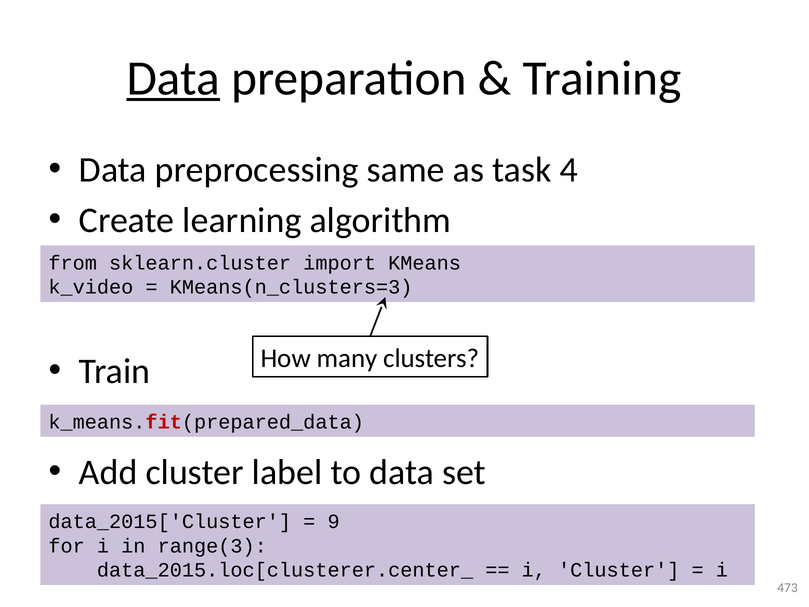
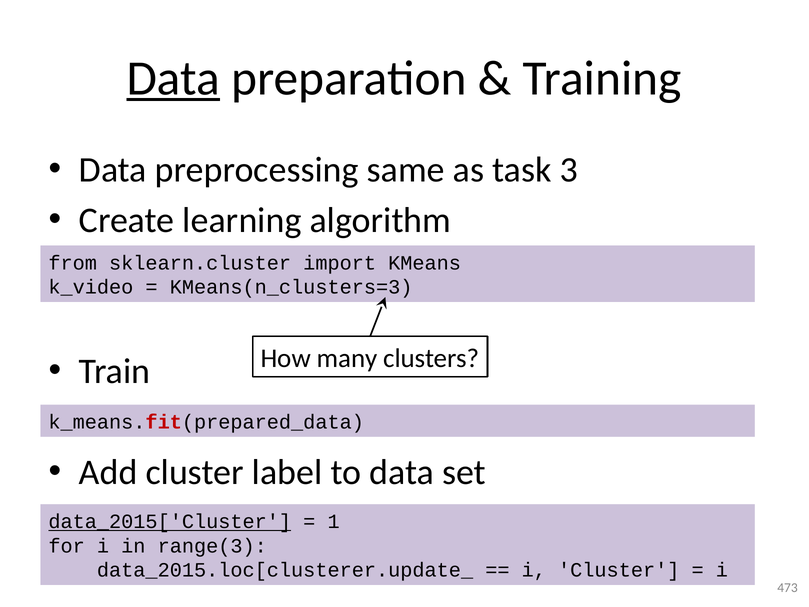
4: 4 -> 3
data_2015['Cluster underline: none -> present
9: 9 -> 1
data_2015.loc[clusterer.center_: data_2015.loc[clusterer.center_ -> data_2015.loc[clusterer.update_
